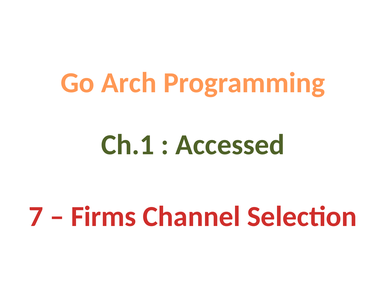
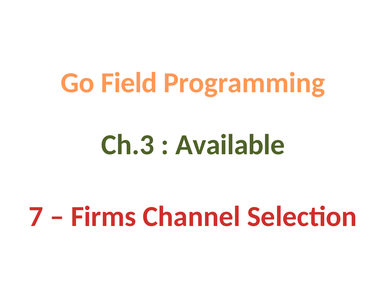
Arch: Arch -> Field
Ch.1: Ch.1 -> Ch.3
Accessed: Accessed -> Available
